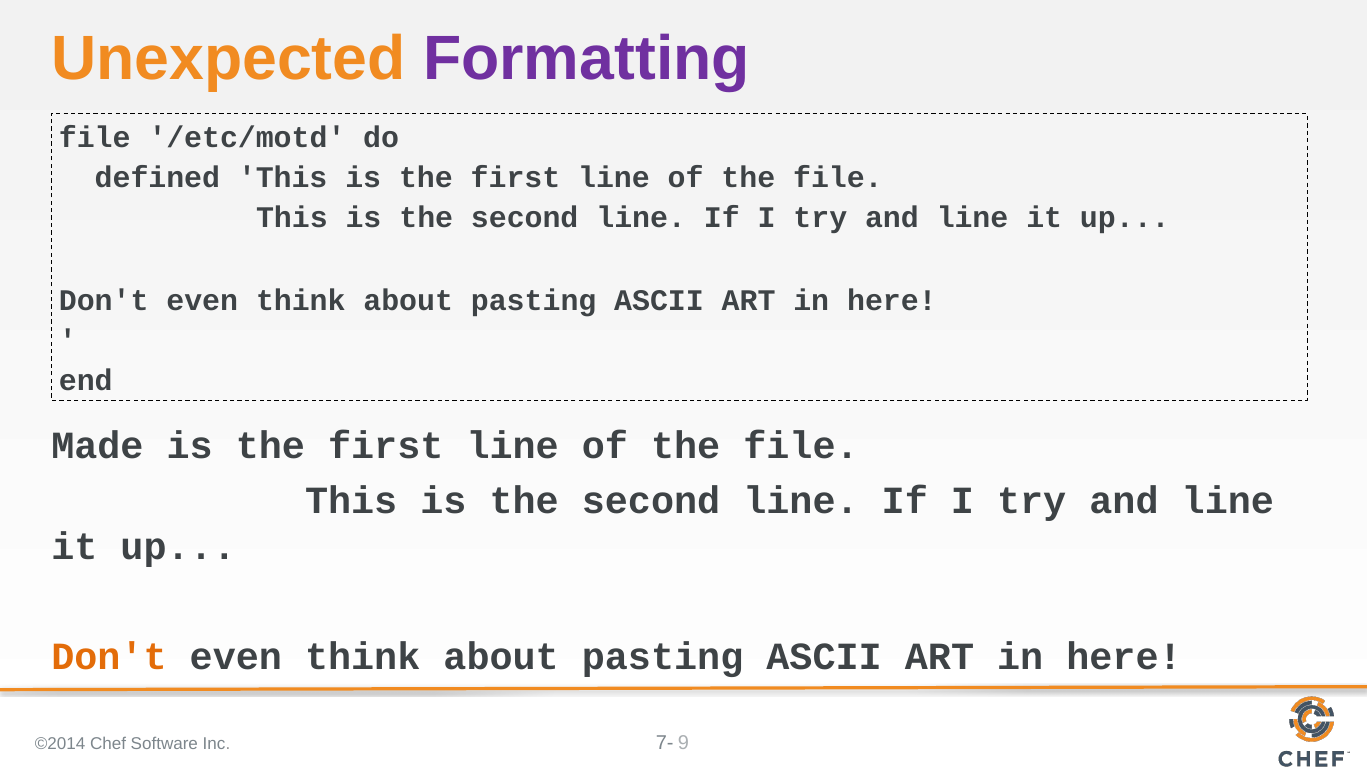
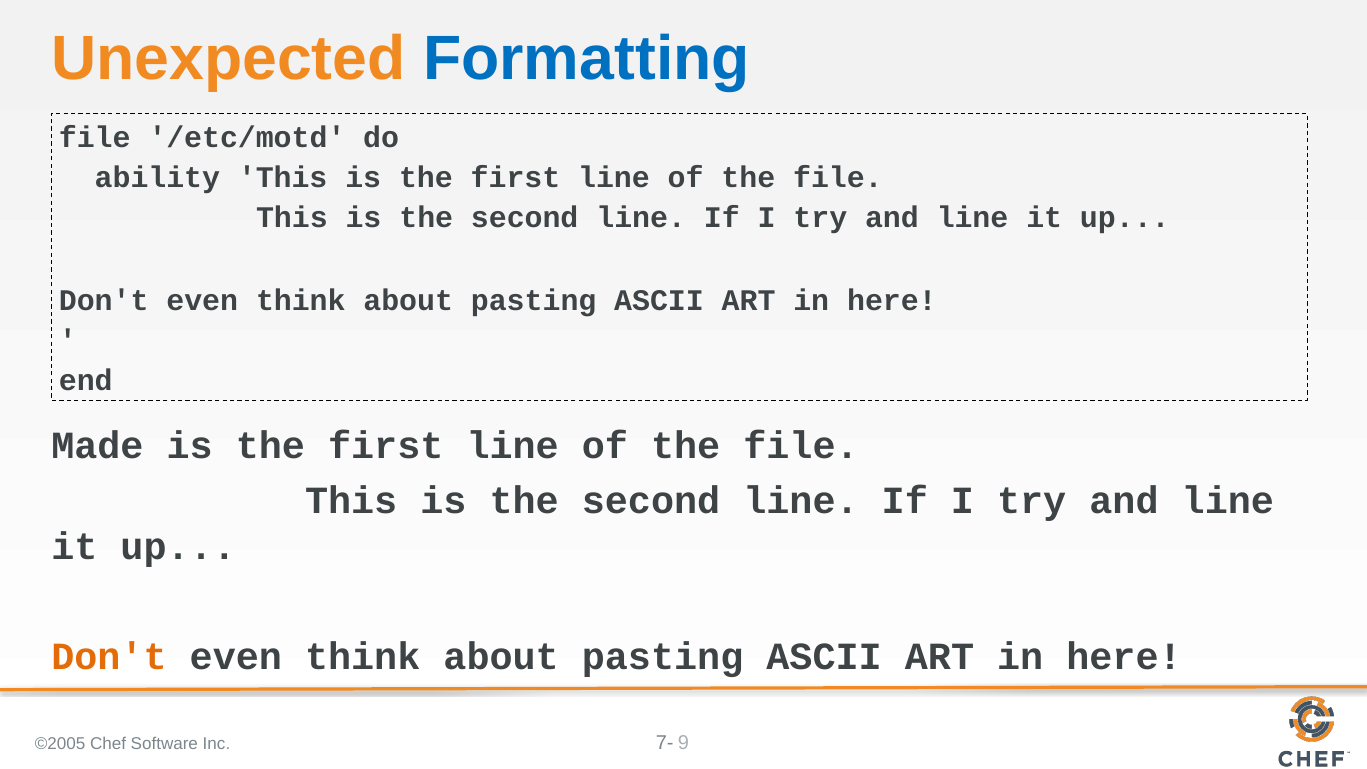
Formatting colour: purple -> blue
defined: defined -> ability
©2014: ©2014 -> ©2005
